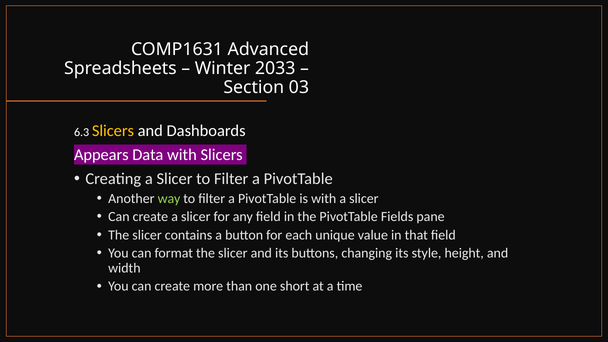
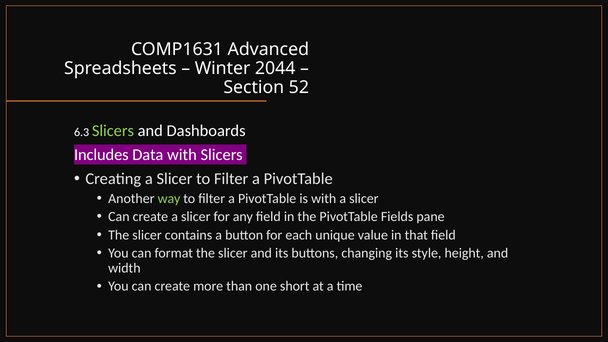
2033: 2033 -> 2044
03: 03 -> 52
Slicers at (113, 131) colour: yellow -> light green
Appears: Appears -> Includes
